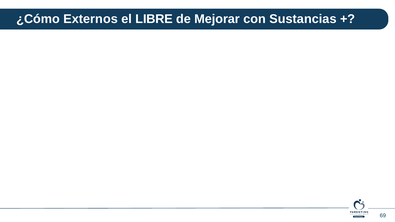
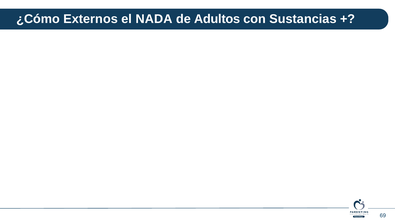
LIBRE: LIBRE -> NADA
Mejorar: Mejorar -> Adultos
